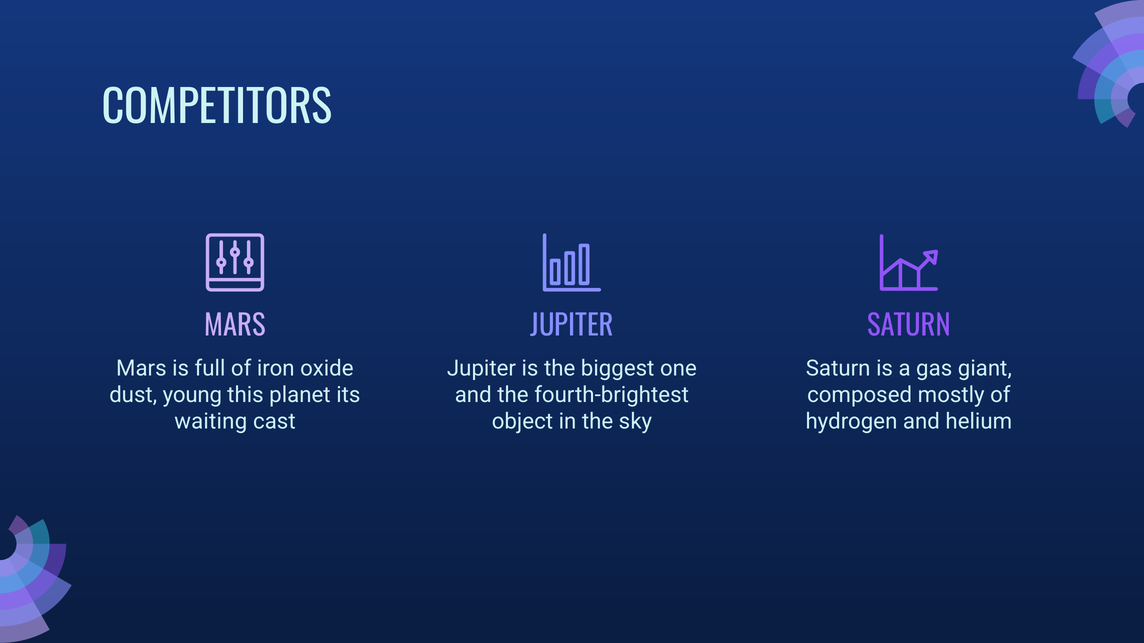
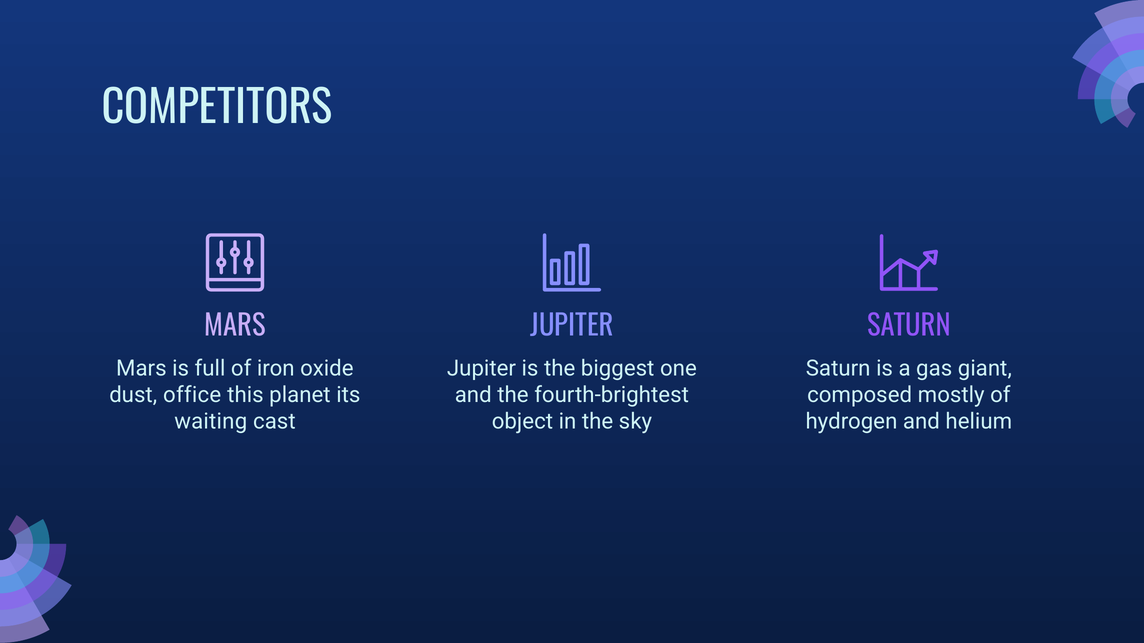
young: young -> office
